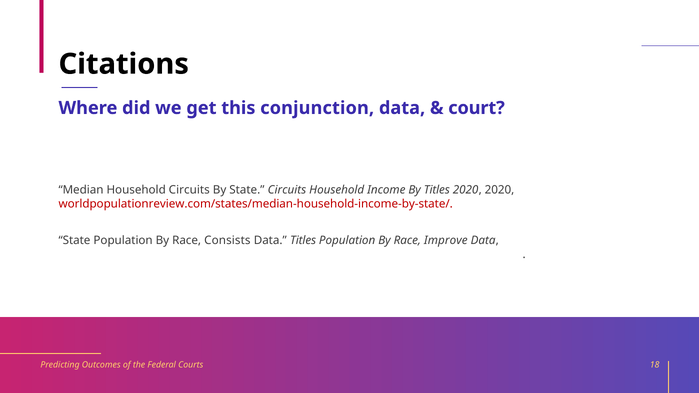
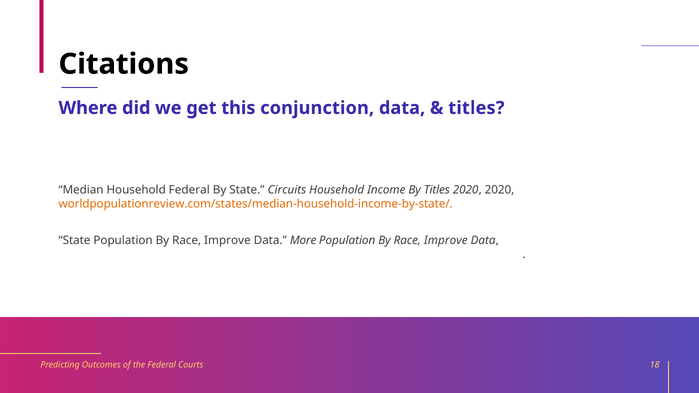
court at (477, 108): court -> titles
Household Circuits: Circuits -> Federal
worldpopulationreview.com/states/median-household-income-by-state/ colour: red -> orange
Consists at (227, 241): Consists -> Improve
Data Titles: Titles -> More
